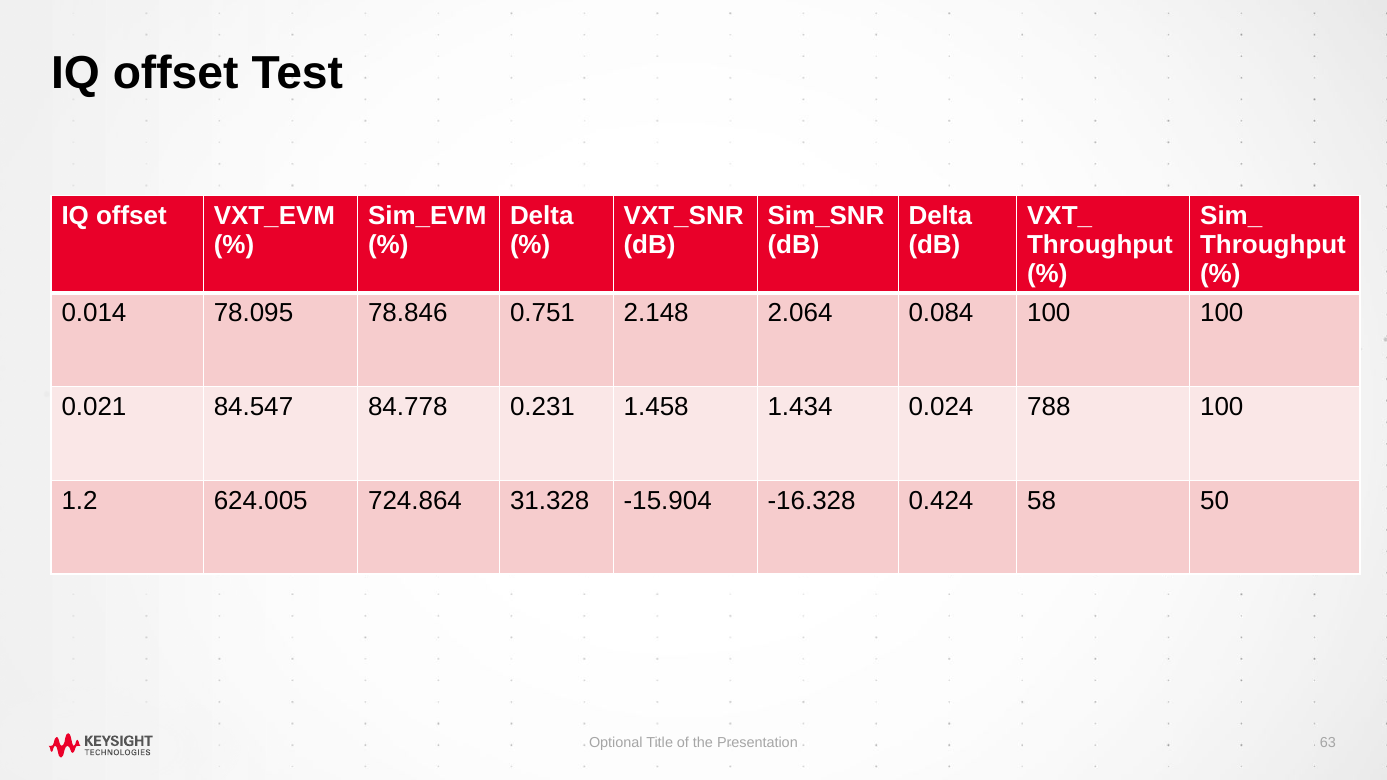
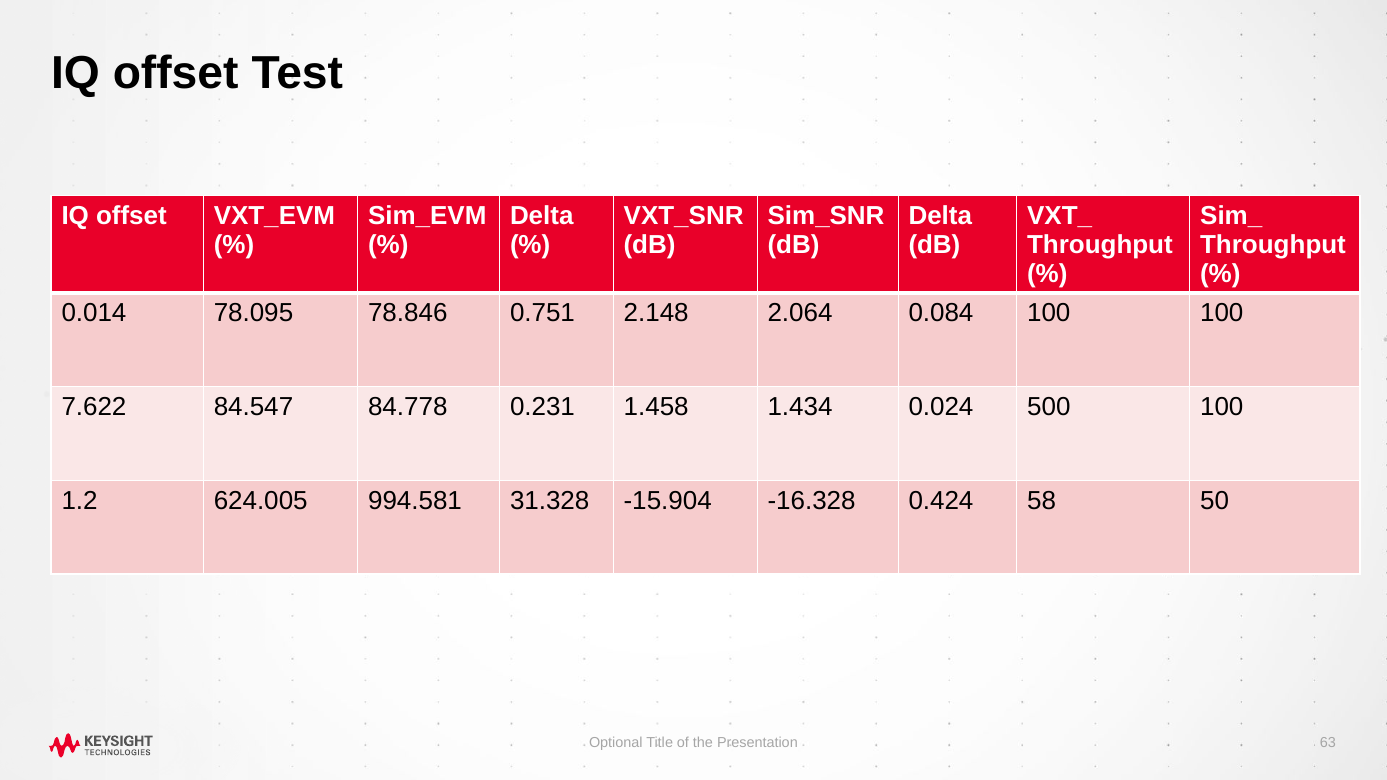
0.021: 0.021 -> 7.622
788: 788 -> 500
724.864: 724.864 -> 994.581
